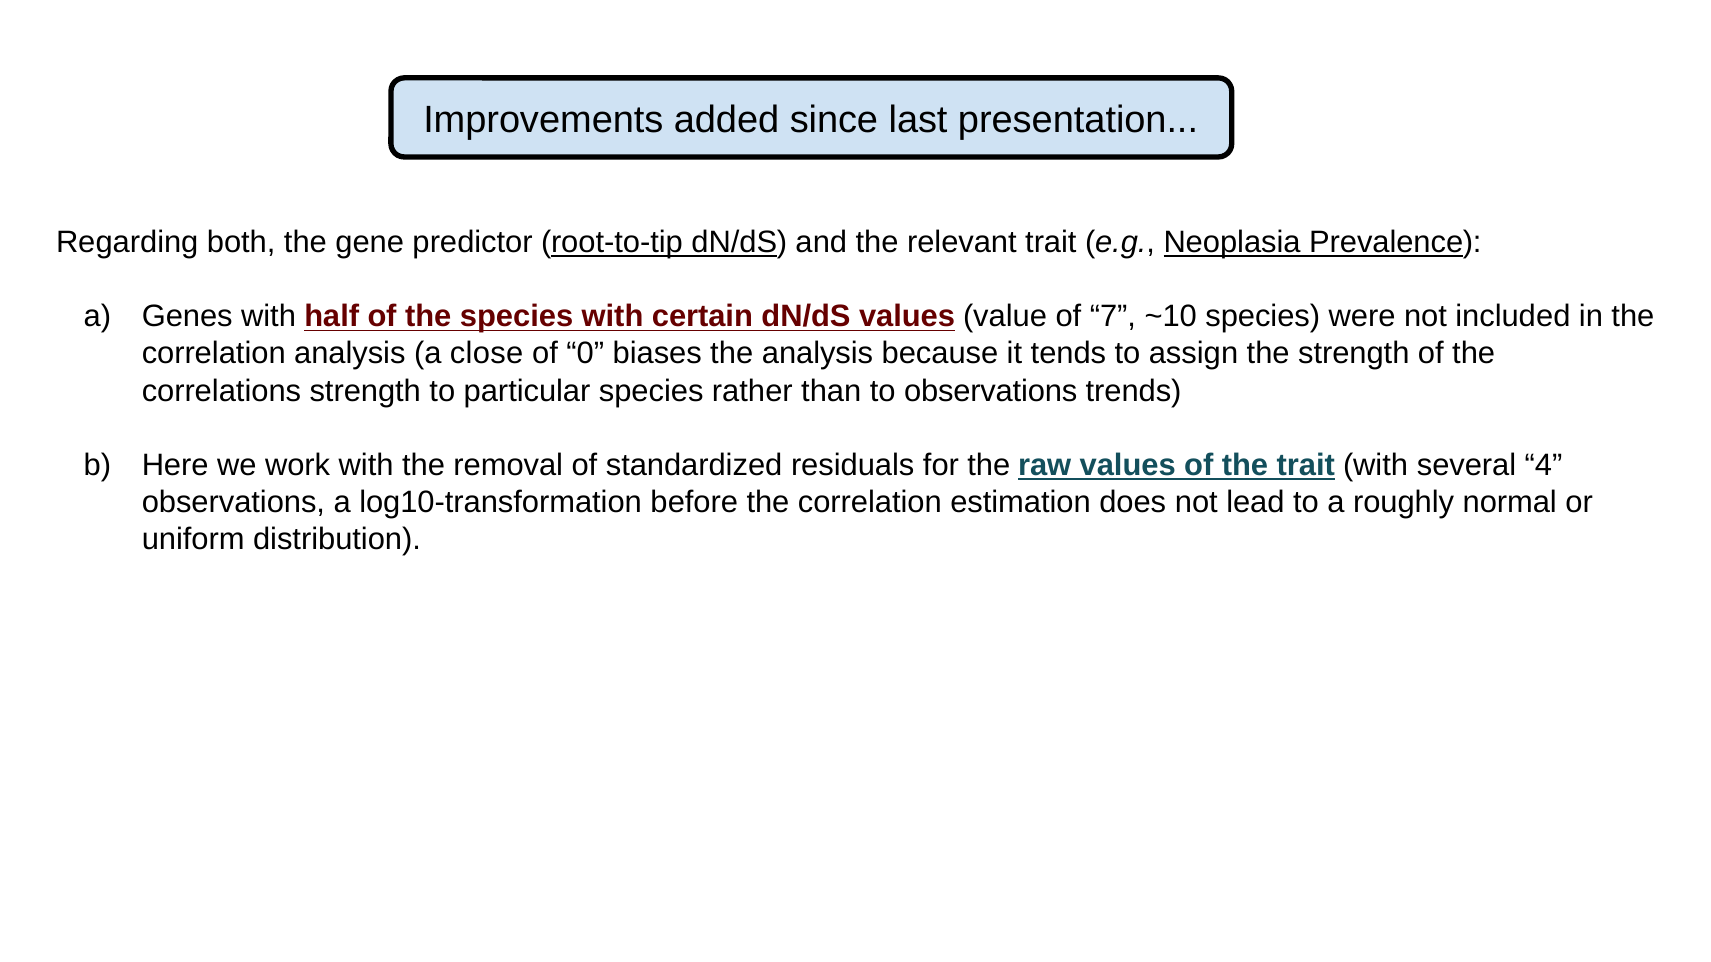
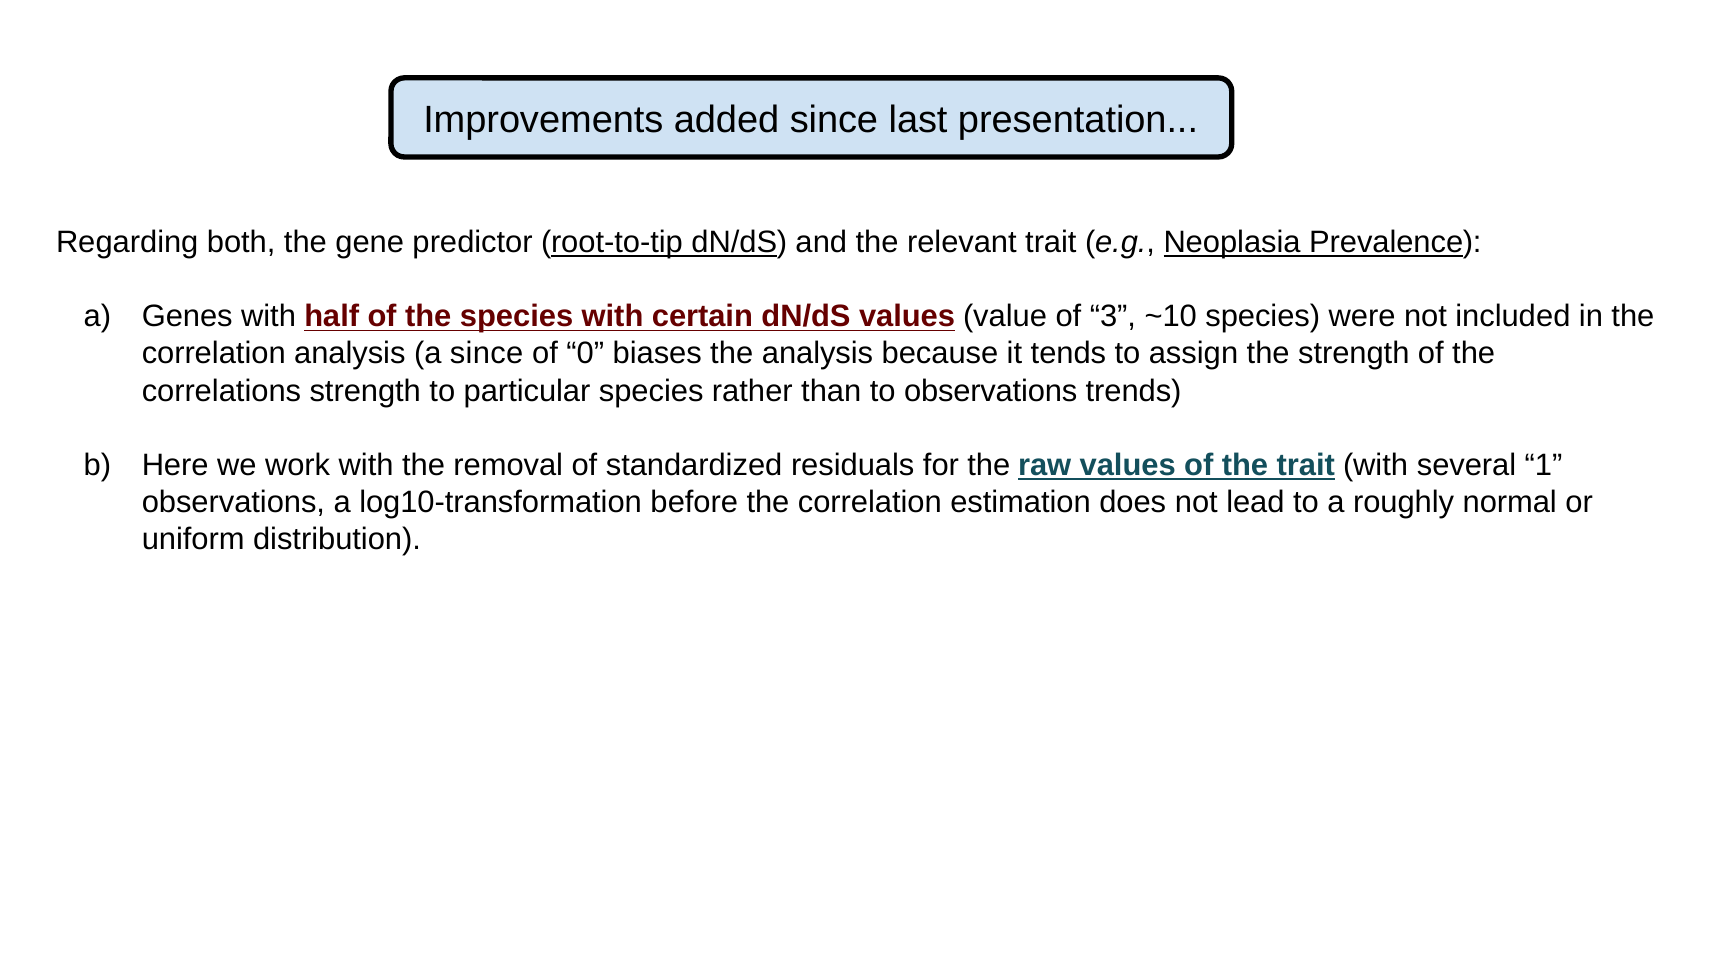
7: 7 -> 3
a close: close -> since
4: 4 -> 1
